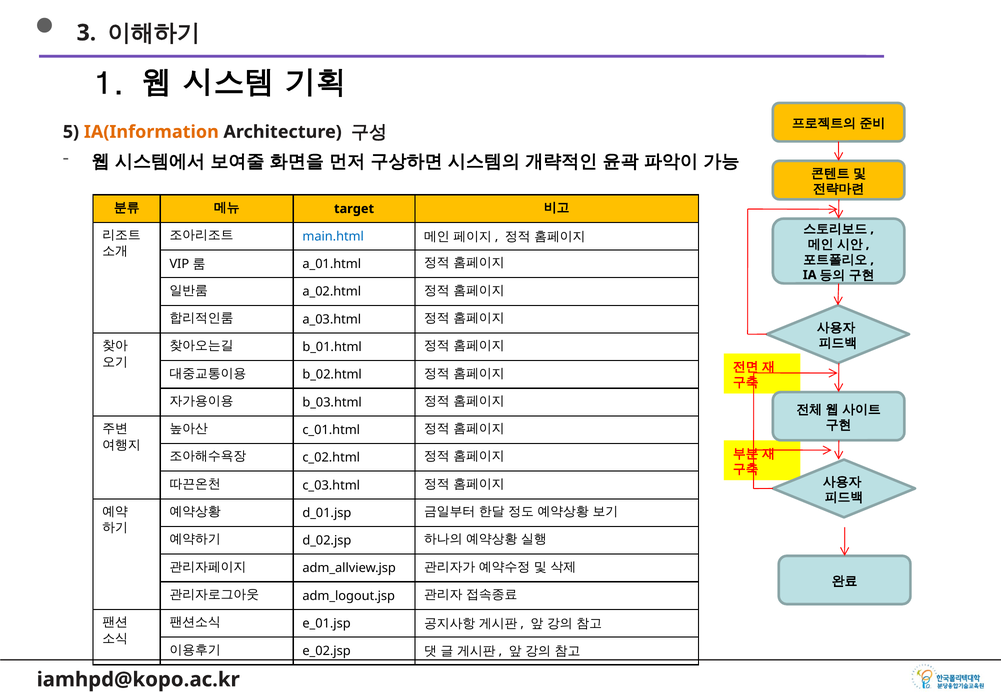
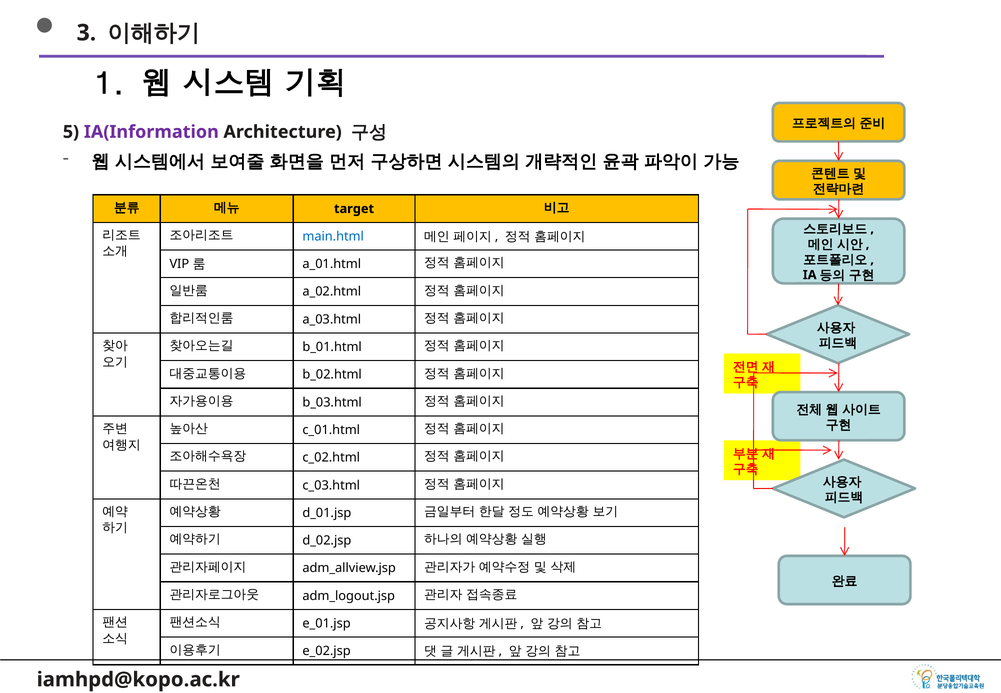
IA(Information colour: orange -> purple
